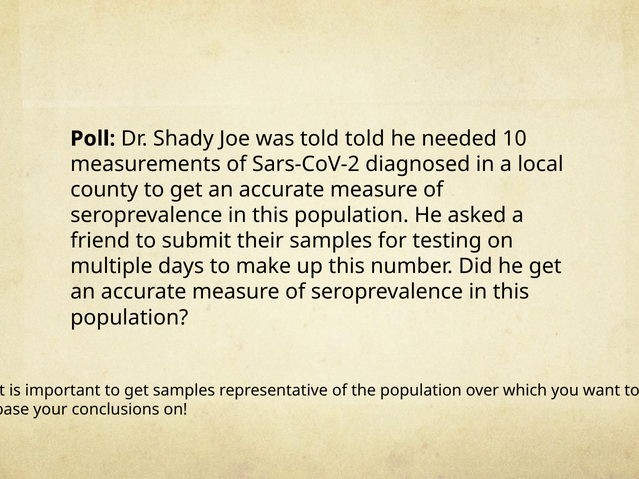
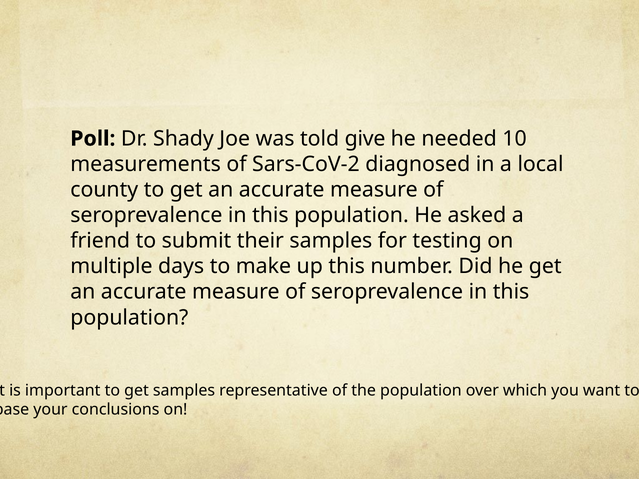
told told: told -> give
